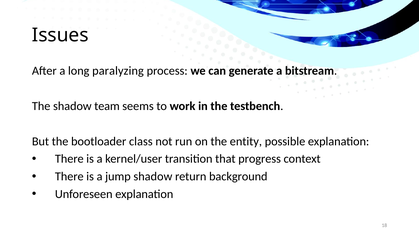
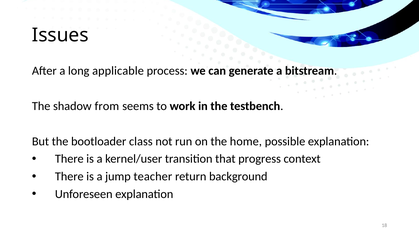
paralyzing: paralyzing -> applicable
team: team -> from
entity: entity -> home
jump shadow: shadow -> teacher
